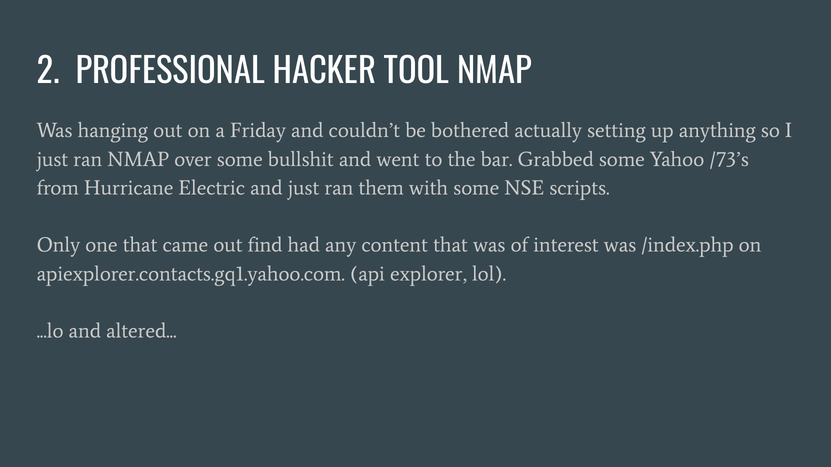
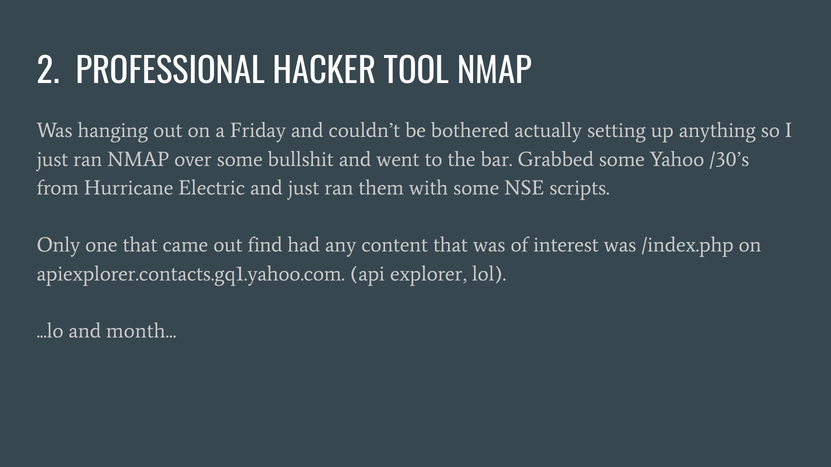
/73’s: /73’s -> /30’s
altered: altered -> month
